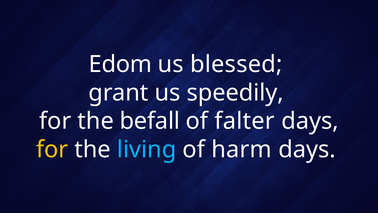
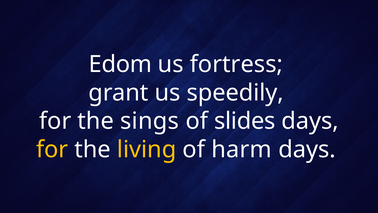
blessed: blessed -> fortress
befall: befall -> sings
falter: falter -> slides
living colour: light blue -> yellow
